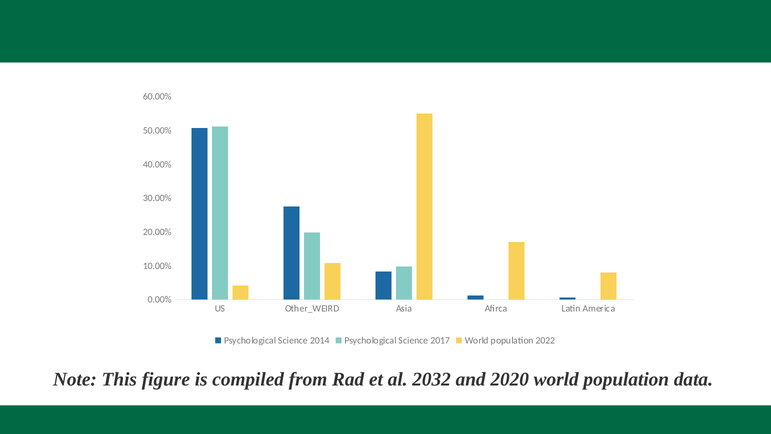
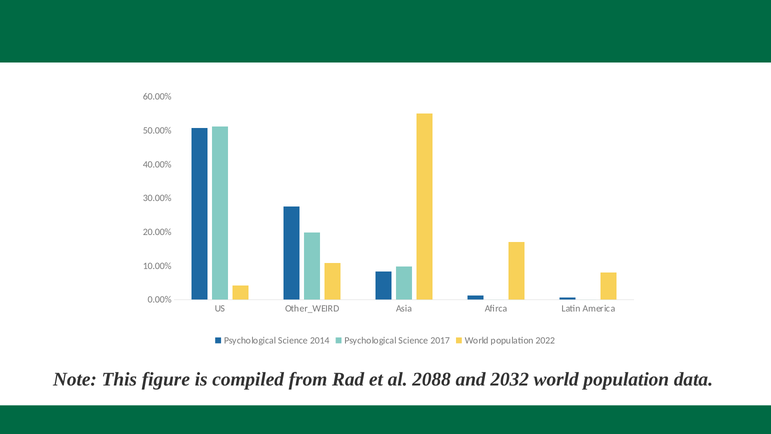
2032: 2032 -> 2088
2020: 2020 -> 2032
